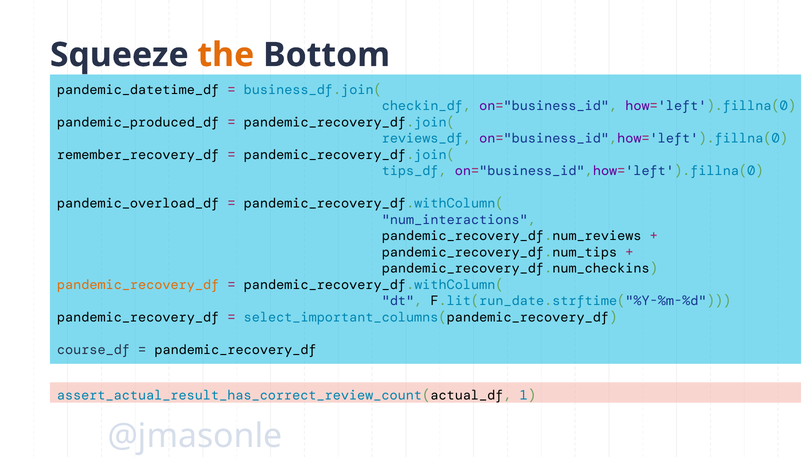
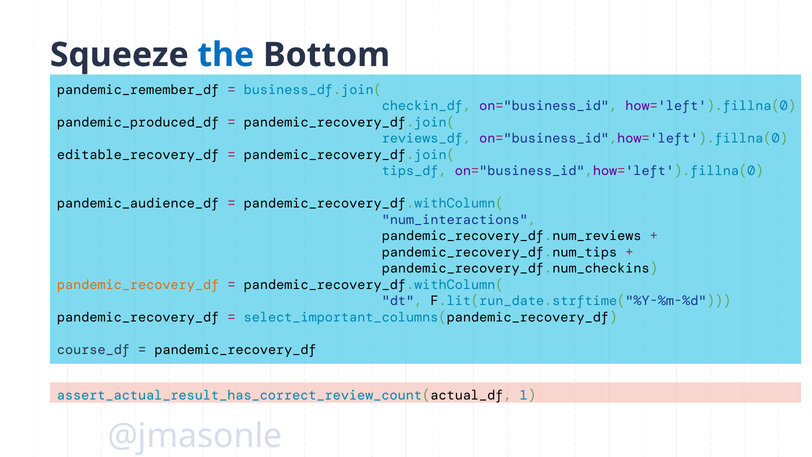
the colour: orange -> blue
pandemic_datetime_df: pandemic_datetime_df -> pandemic_remember_df
remember_recovery_df: remember_recovery_df -> editable_recovery_df
pandemic_overload_df: pandemic_overload_df -> pandemic_audience_df
